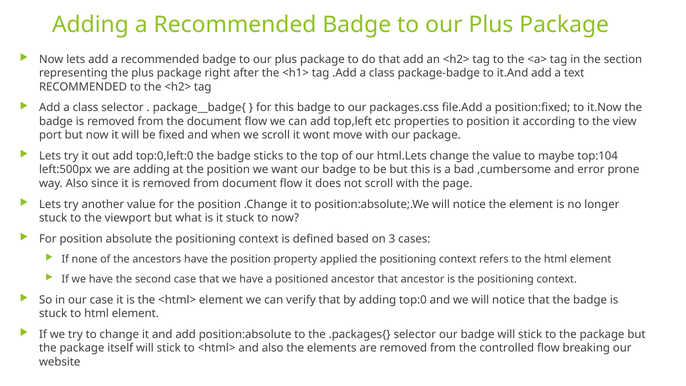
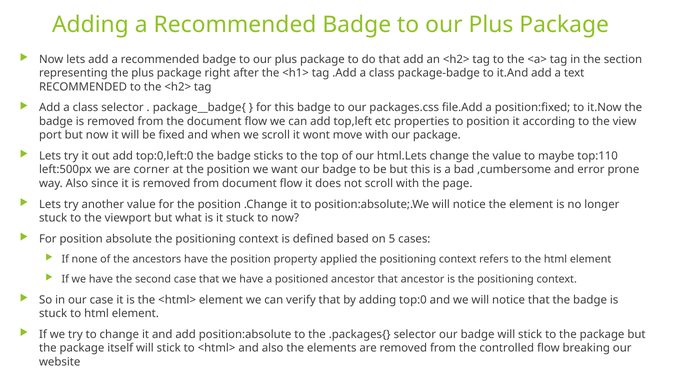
top:104: top:104 -> top:110
are adding: adding -> corner
3: 3 -> 5
